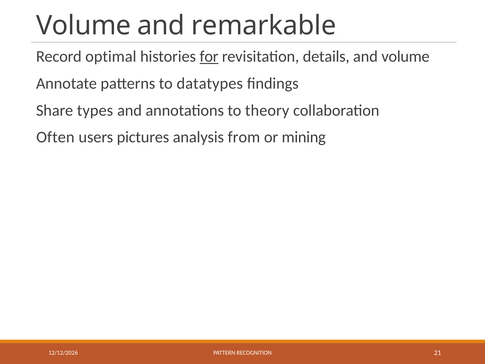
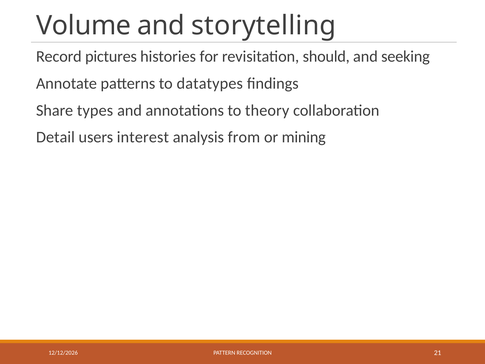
remarkable: remarkable -> storytelling
optimal: optimal -> pictures
for underline: present -> none
details: details -> should
and volume: volume -> seeking
Often: Often -> Detail
pictures: pictures -> interest
